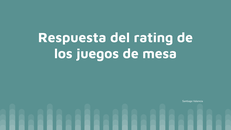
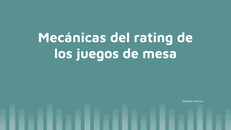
Respuesta: Respuesta -> Mecánicas
